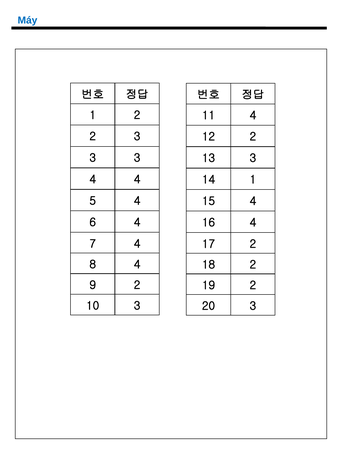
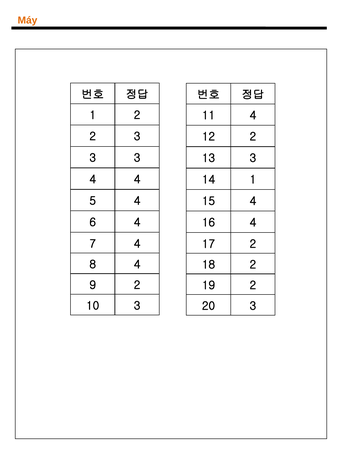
Máy colour: blue -> orange
